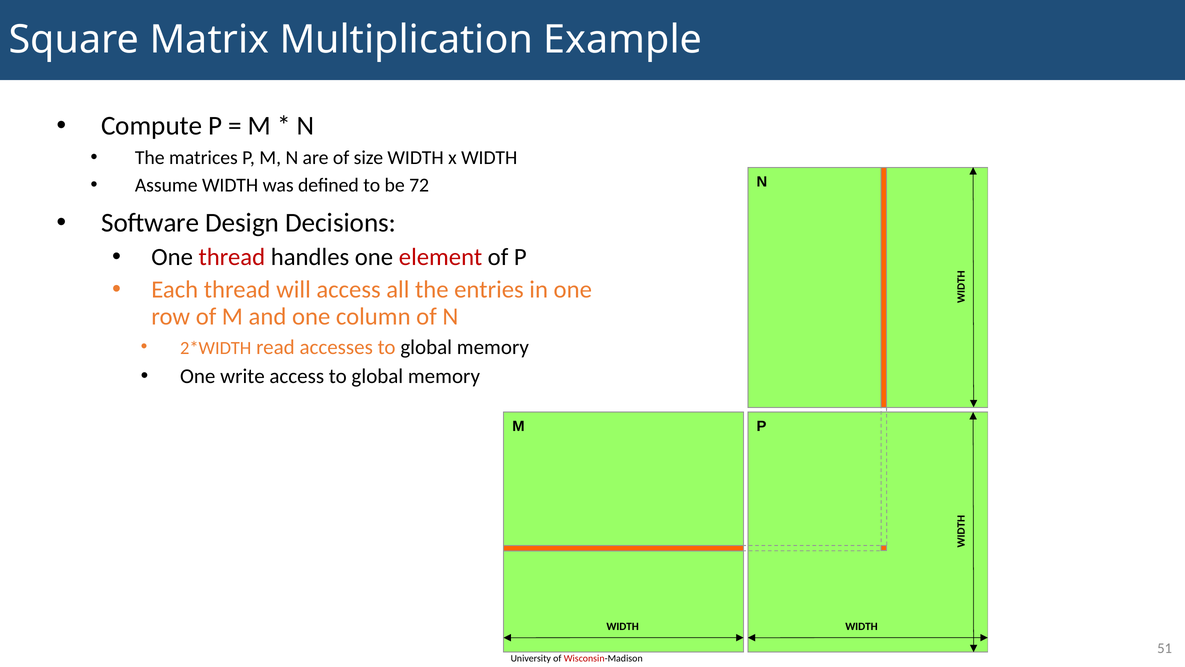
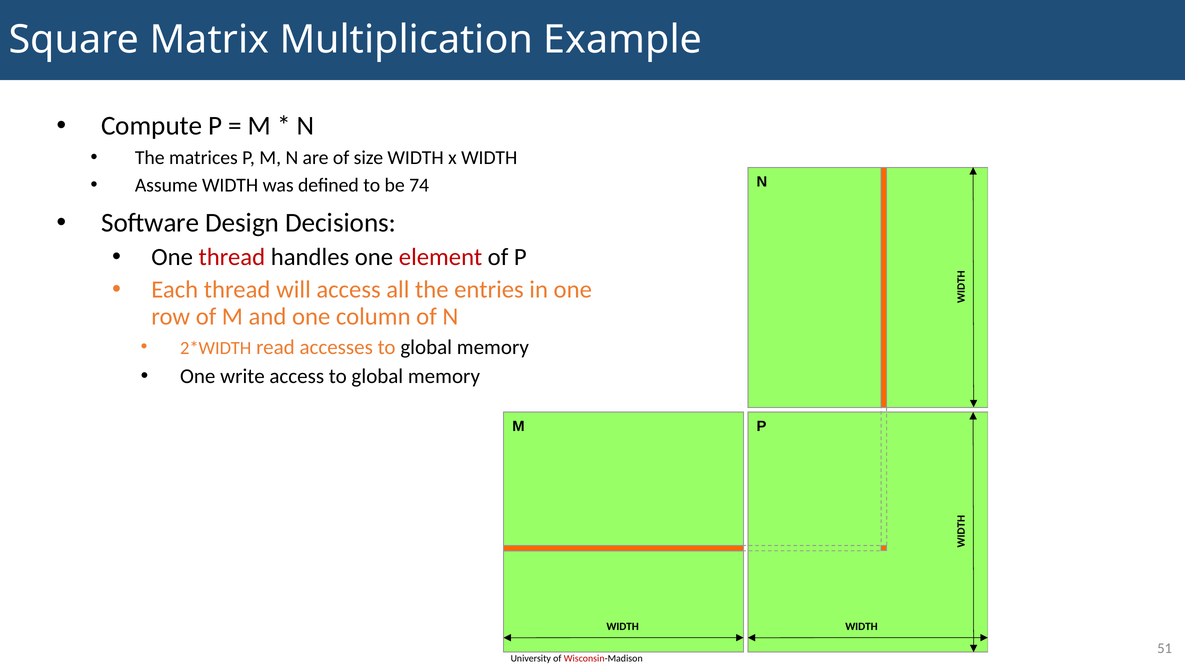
72: 72 -> 74
